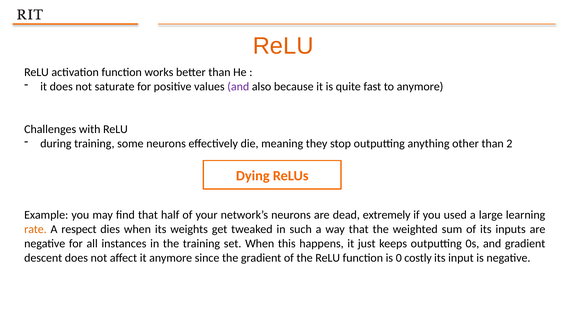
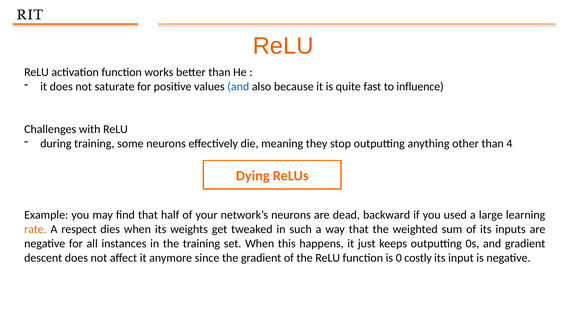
and at (238, 87) colour: purple -> blue
to anymore: anymore -> influence
2: 2 -> 4
extremely: extremely -> backward
